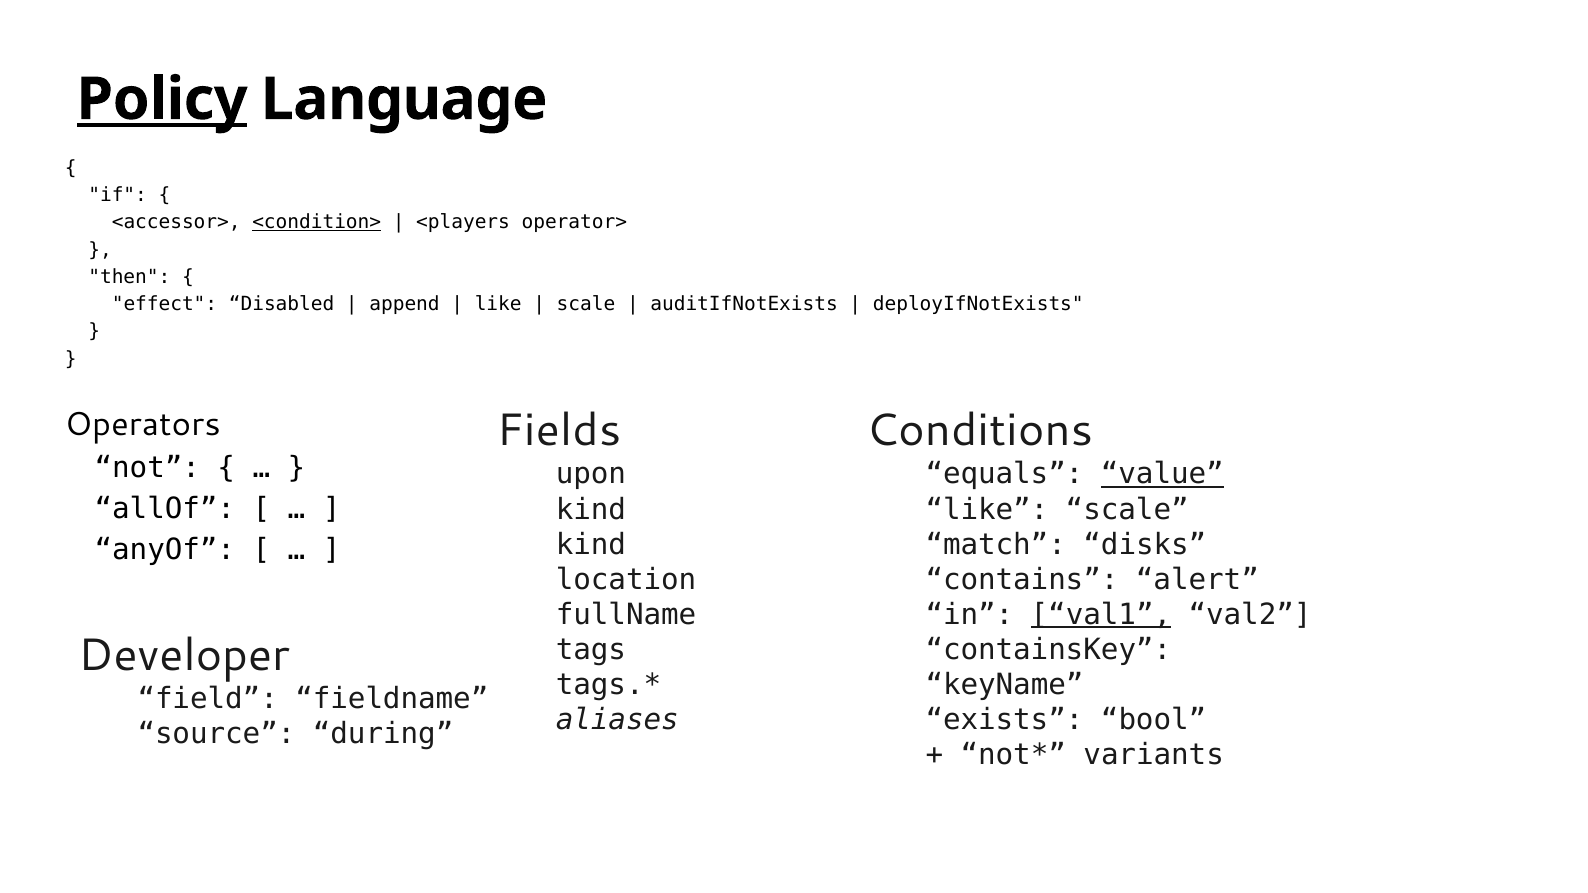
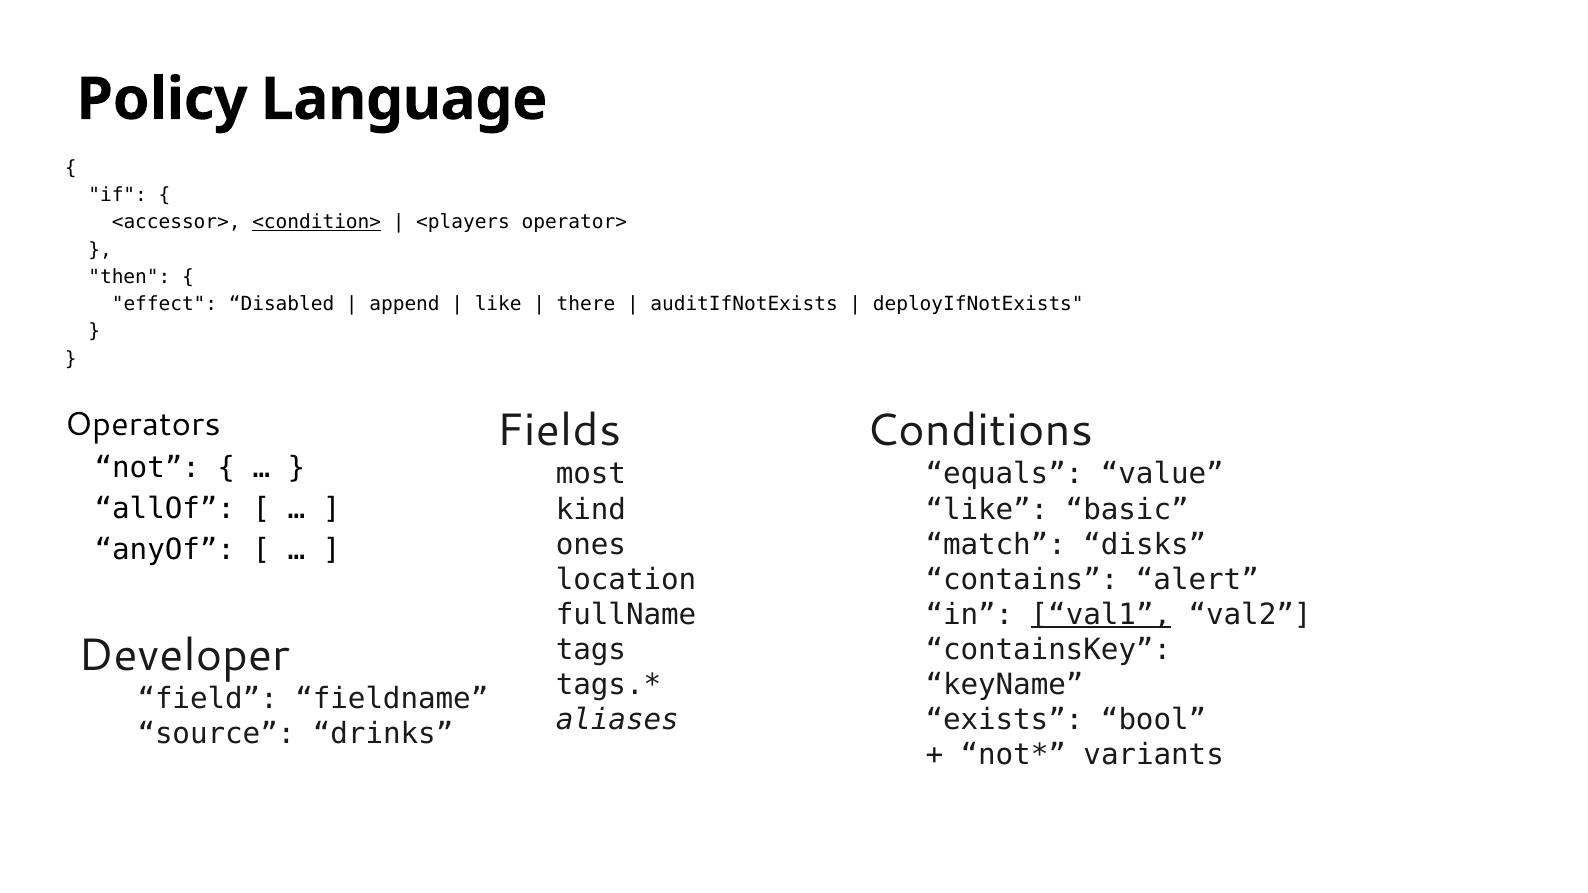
Policy underline: present -> none
scale at (586, 304): scale -> there
upon: upon -> most
value underline: present -> none
like scale: scale -> basic
kind at (591, 545): kind -> ones
during: during -> drinks
